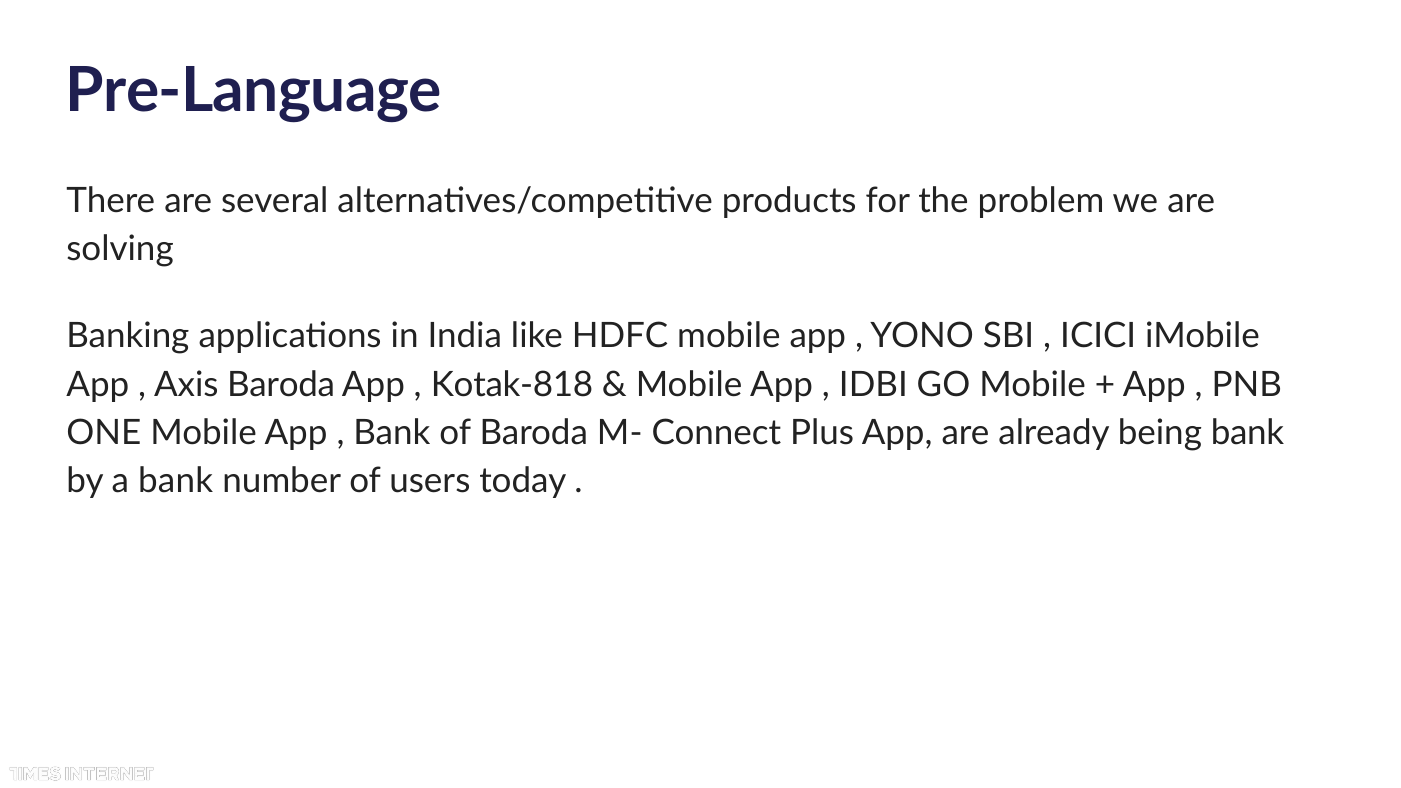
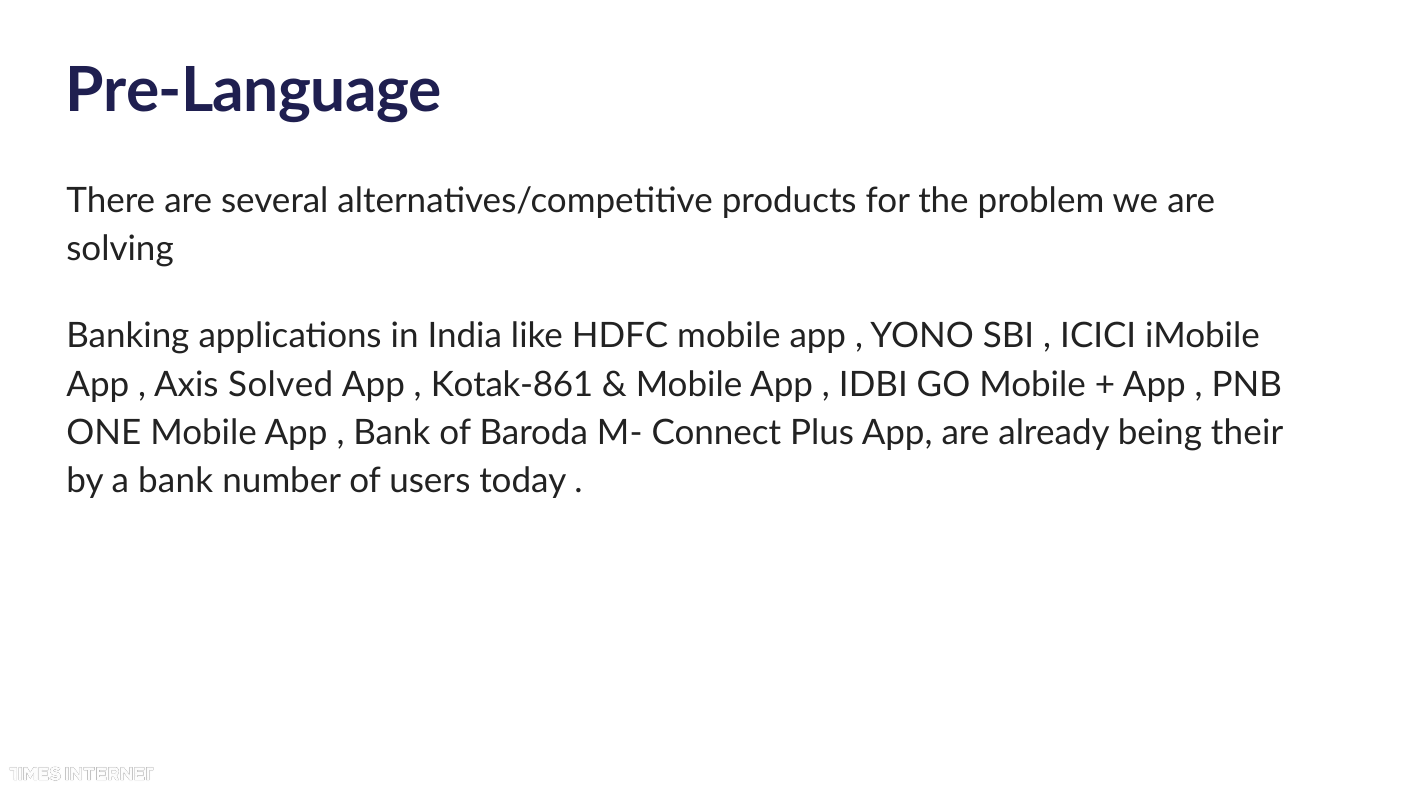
Axis Baroda: Baroda -> Solved
Kotak-818: Kotak-818 -> Kotak-861
being bank: bank -> their
